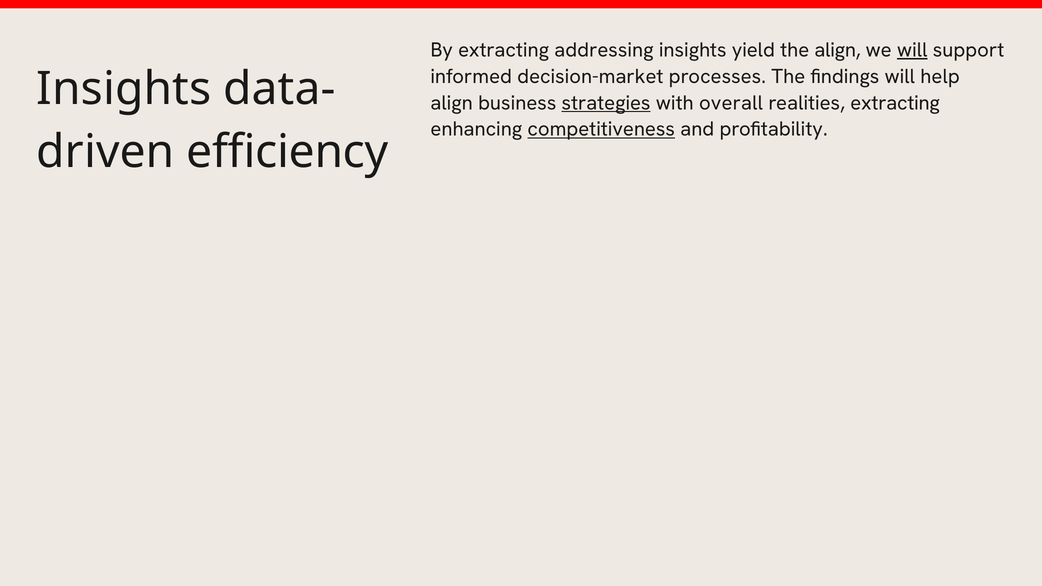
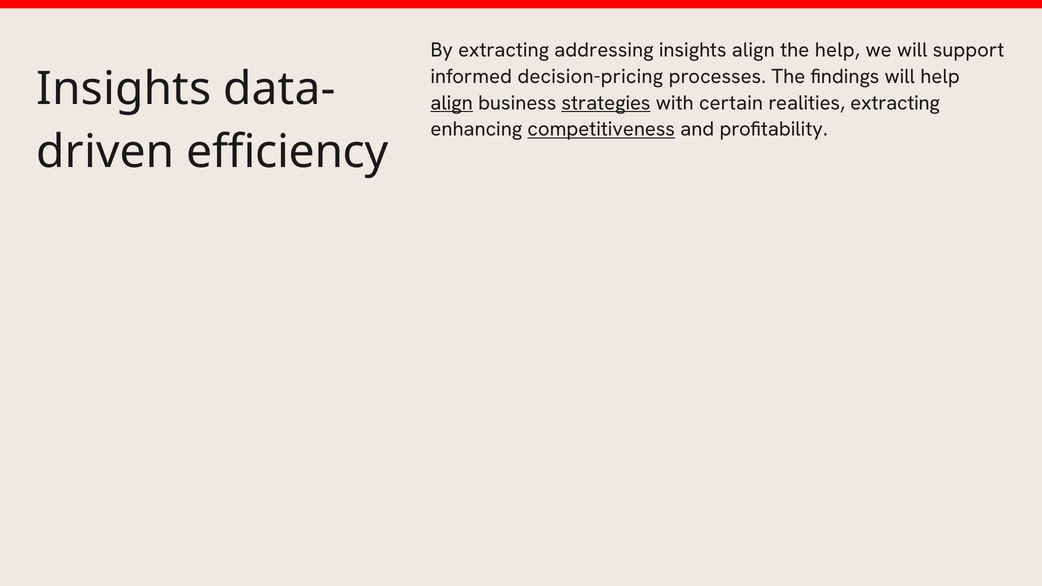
insights yield: yield -> align
the align: align -> help
will at (912, 50) underline: present -> none
decision-market: decision-market -> decision-pricing
align at (452, 103) underline: none -> present
overall: overall -> certain
